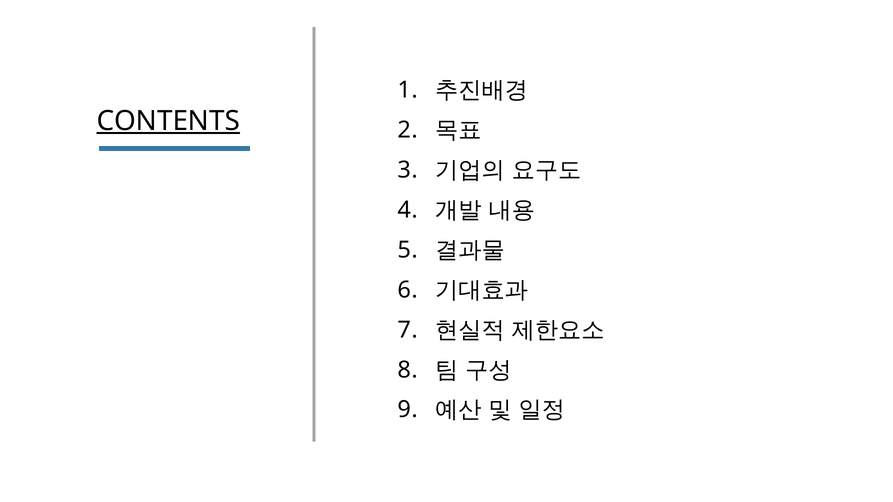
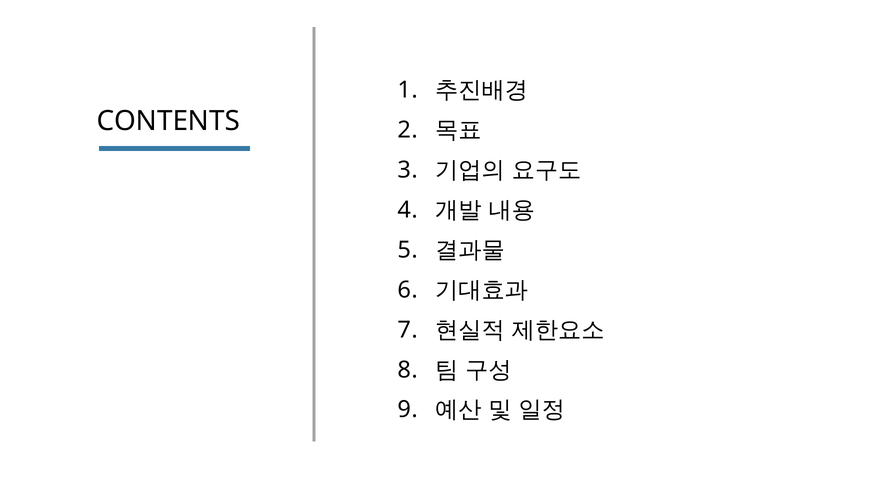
CONTENTS underline: present -> none
